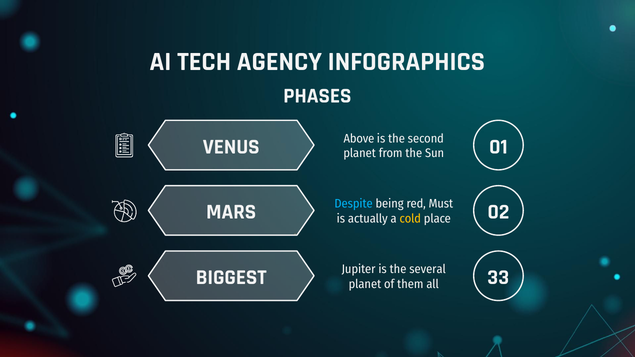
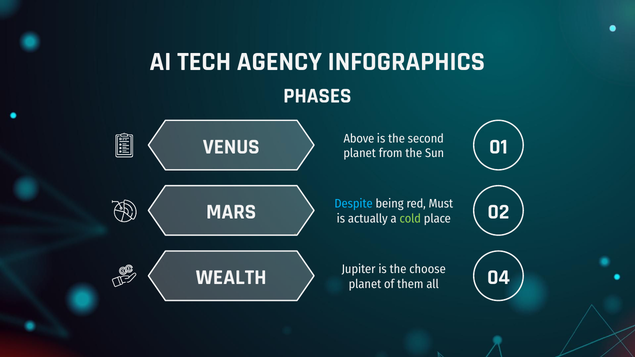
cold colour: yellow -> light green
BIGGEST: BIGGEST -> WEALTH
several: several -> choose
33: 33 -> 04
